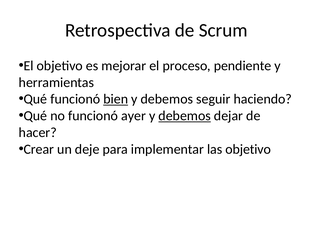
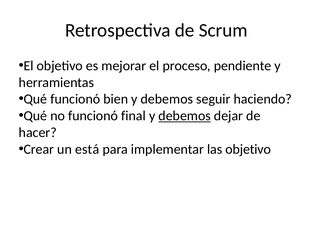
bien underline: present -> none
ayer: ayer -> final
deje: deje -> está
